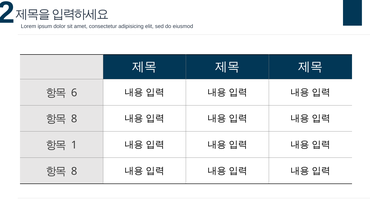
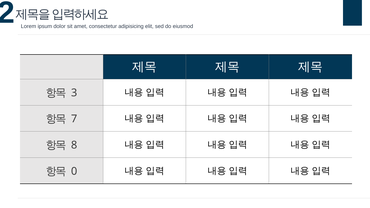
6: 6 -> 3
8 at (74, 119): 8 -> 7
1: 1 -> 8
8 at (74, 171): 8 -> 0
